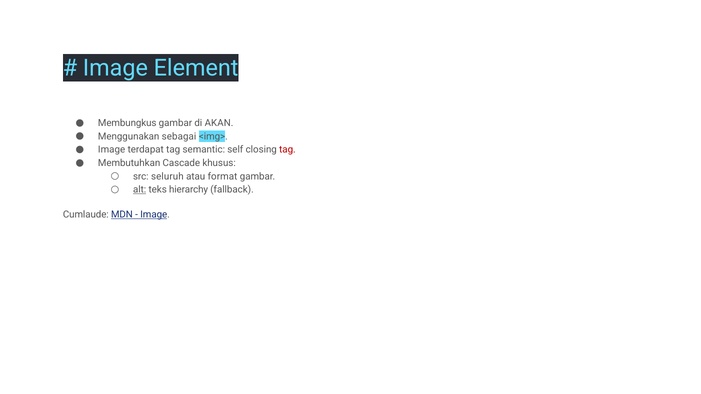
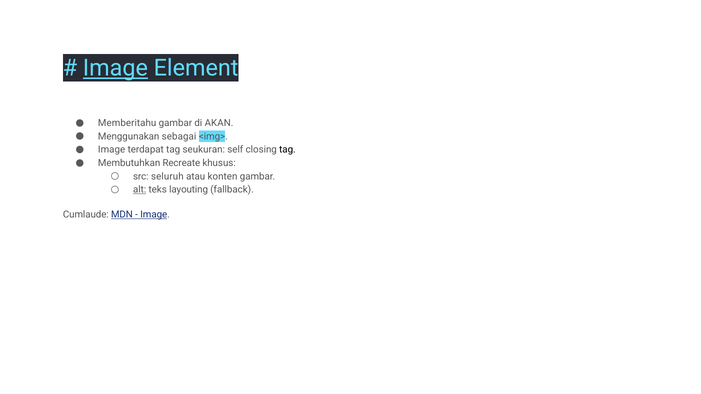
Image at (115, 68) underline: none -> present
Membungkus: Membungkus -> Memberitahu
semantic: semantic -> seukuran
tag at (287, 150) colour: red -> black
Cascade: Cascade -> Recreate
format: format -> konten
hierarchy: hierarchy -> layouting
